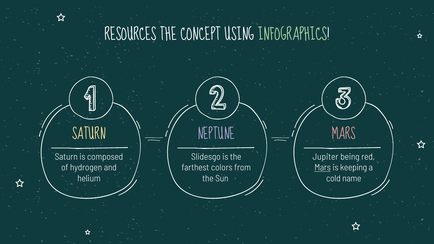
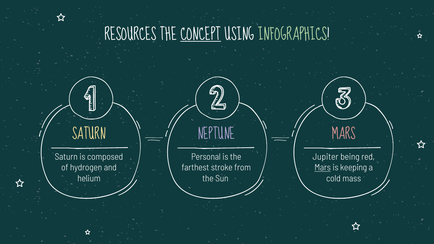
CONCEPT underline: none -> present
Slidesgo: Slidesgo -> Personal
colors: colors -> stroke
name: name -> mass
